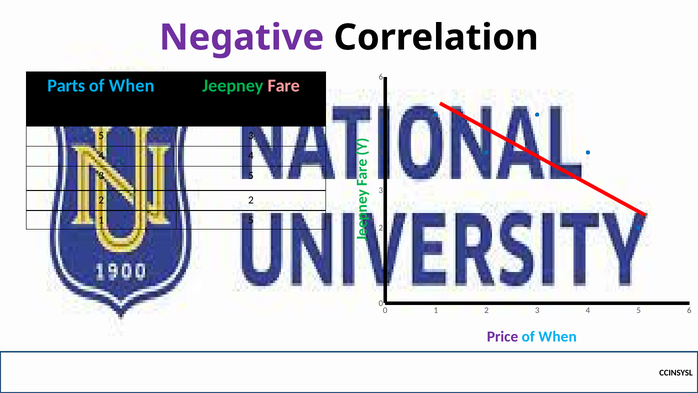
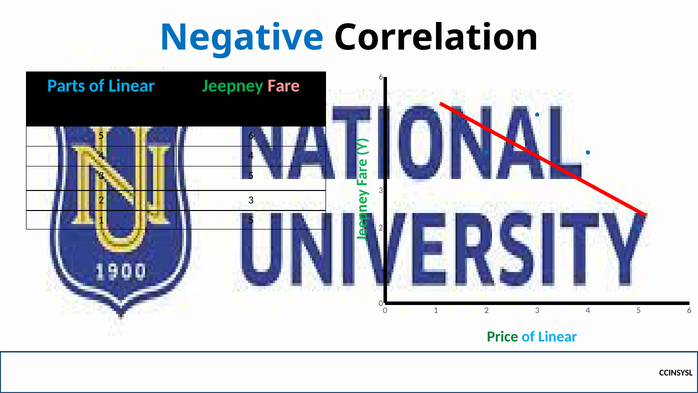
Negative colour: purple -> blue
When at (132, 86): When -> Linear
3 at (251, 135): 3 -> 6
2 at (251, 200): 2 -> 3
Price colour: purple -> green
When at (558, 336): When -> Linear
